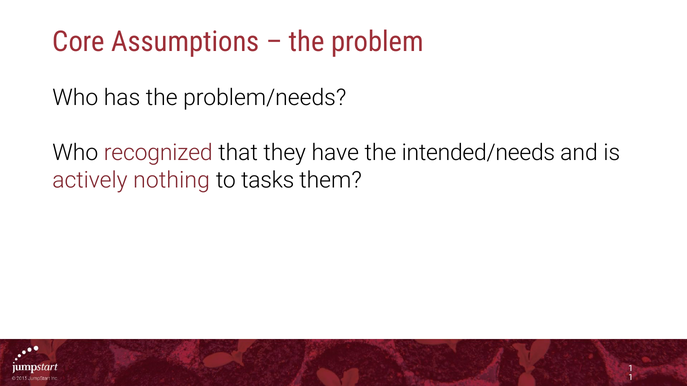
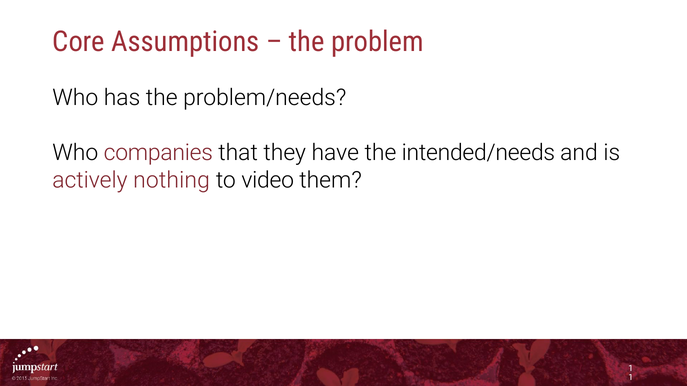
recognized: recognized -> companies
tasks: tasks -> video
